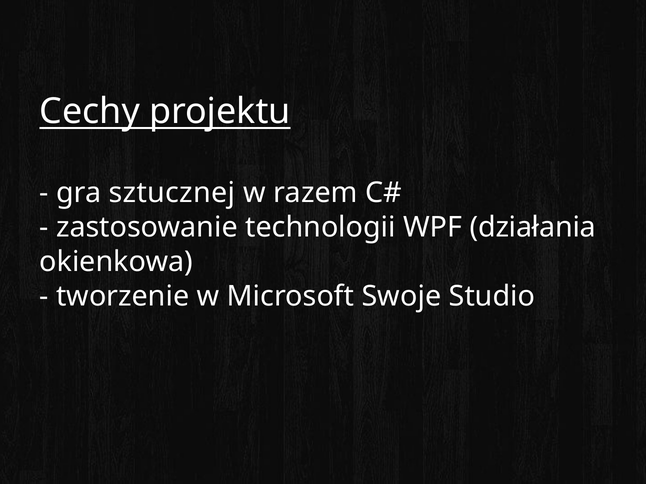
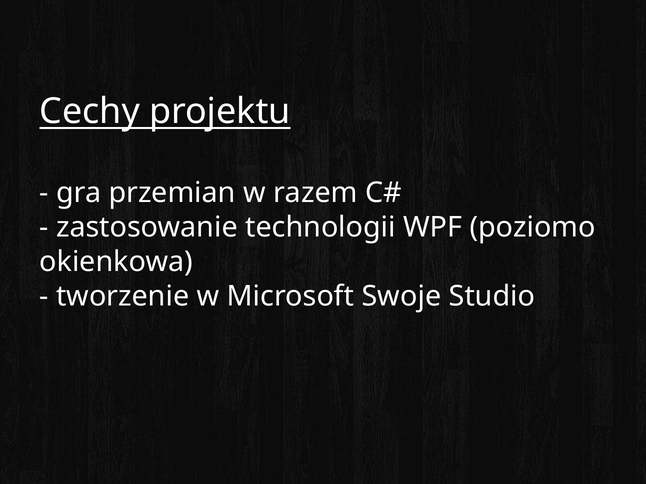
sztucznej: sztucznej -> przemian
działania: działania -> poziomo
